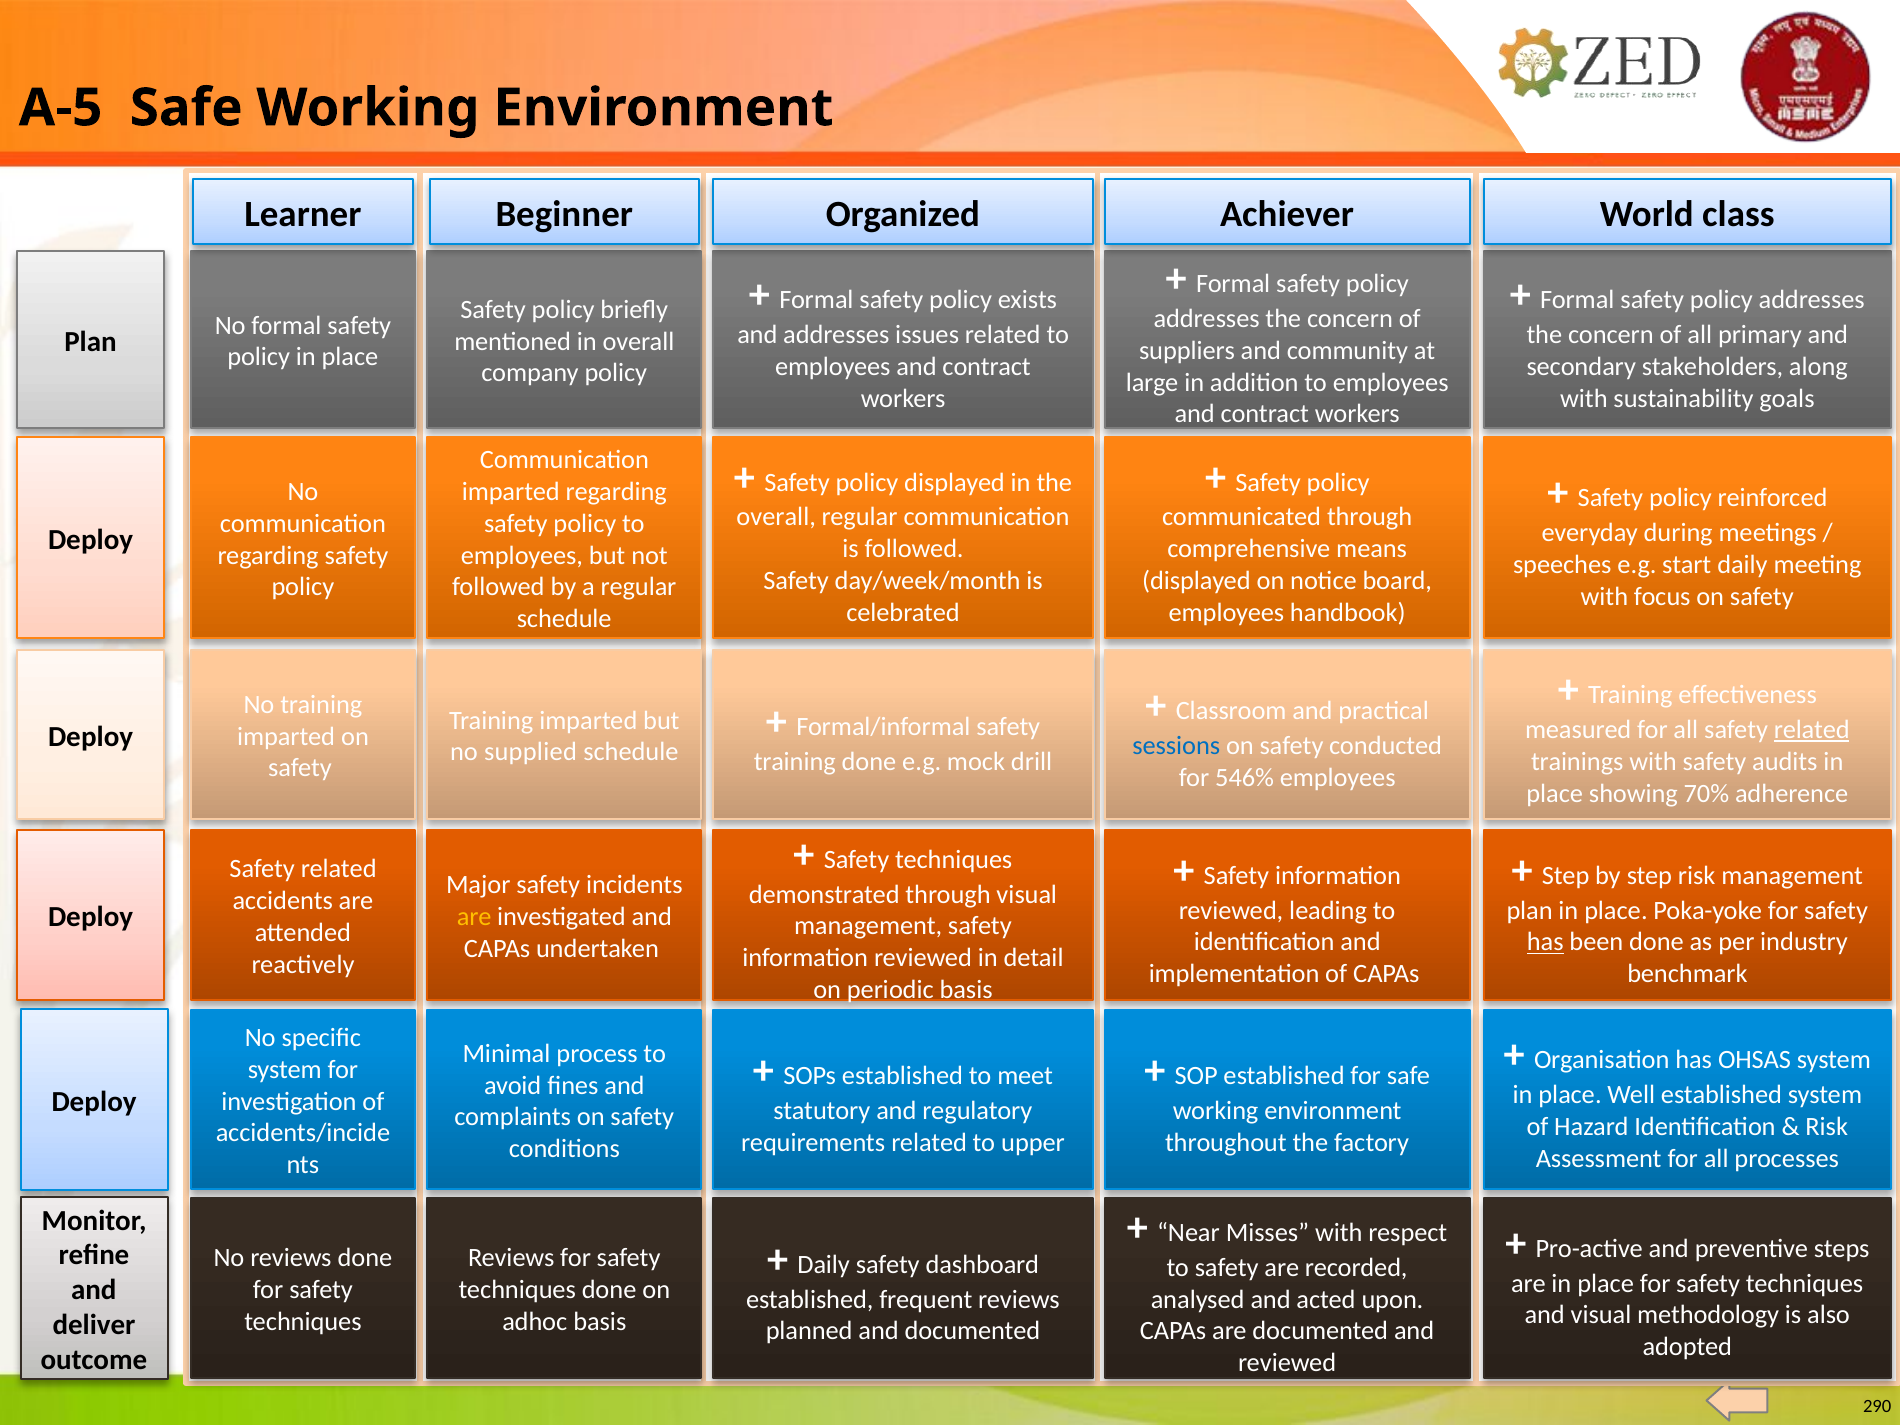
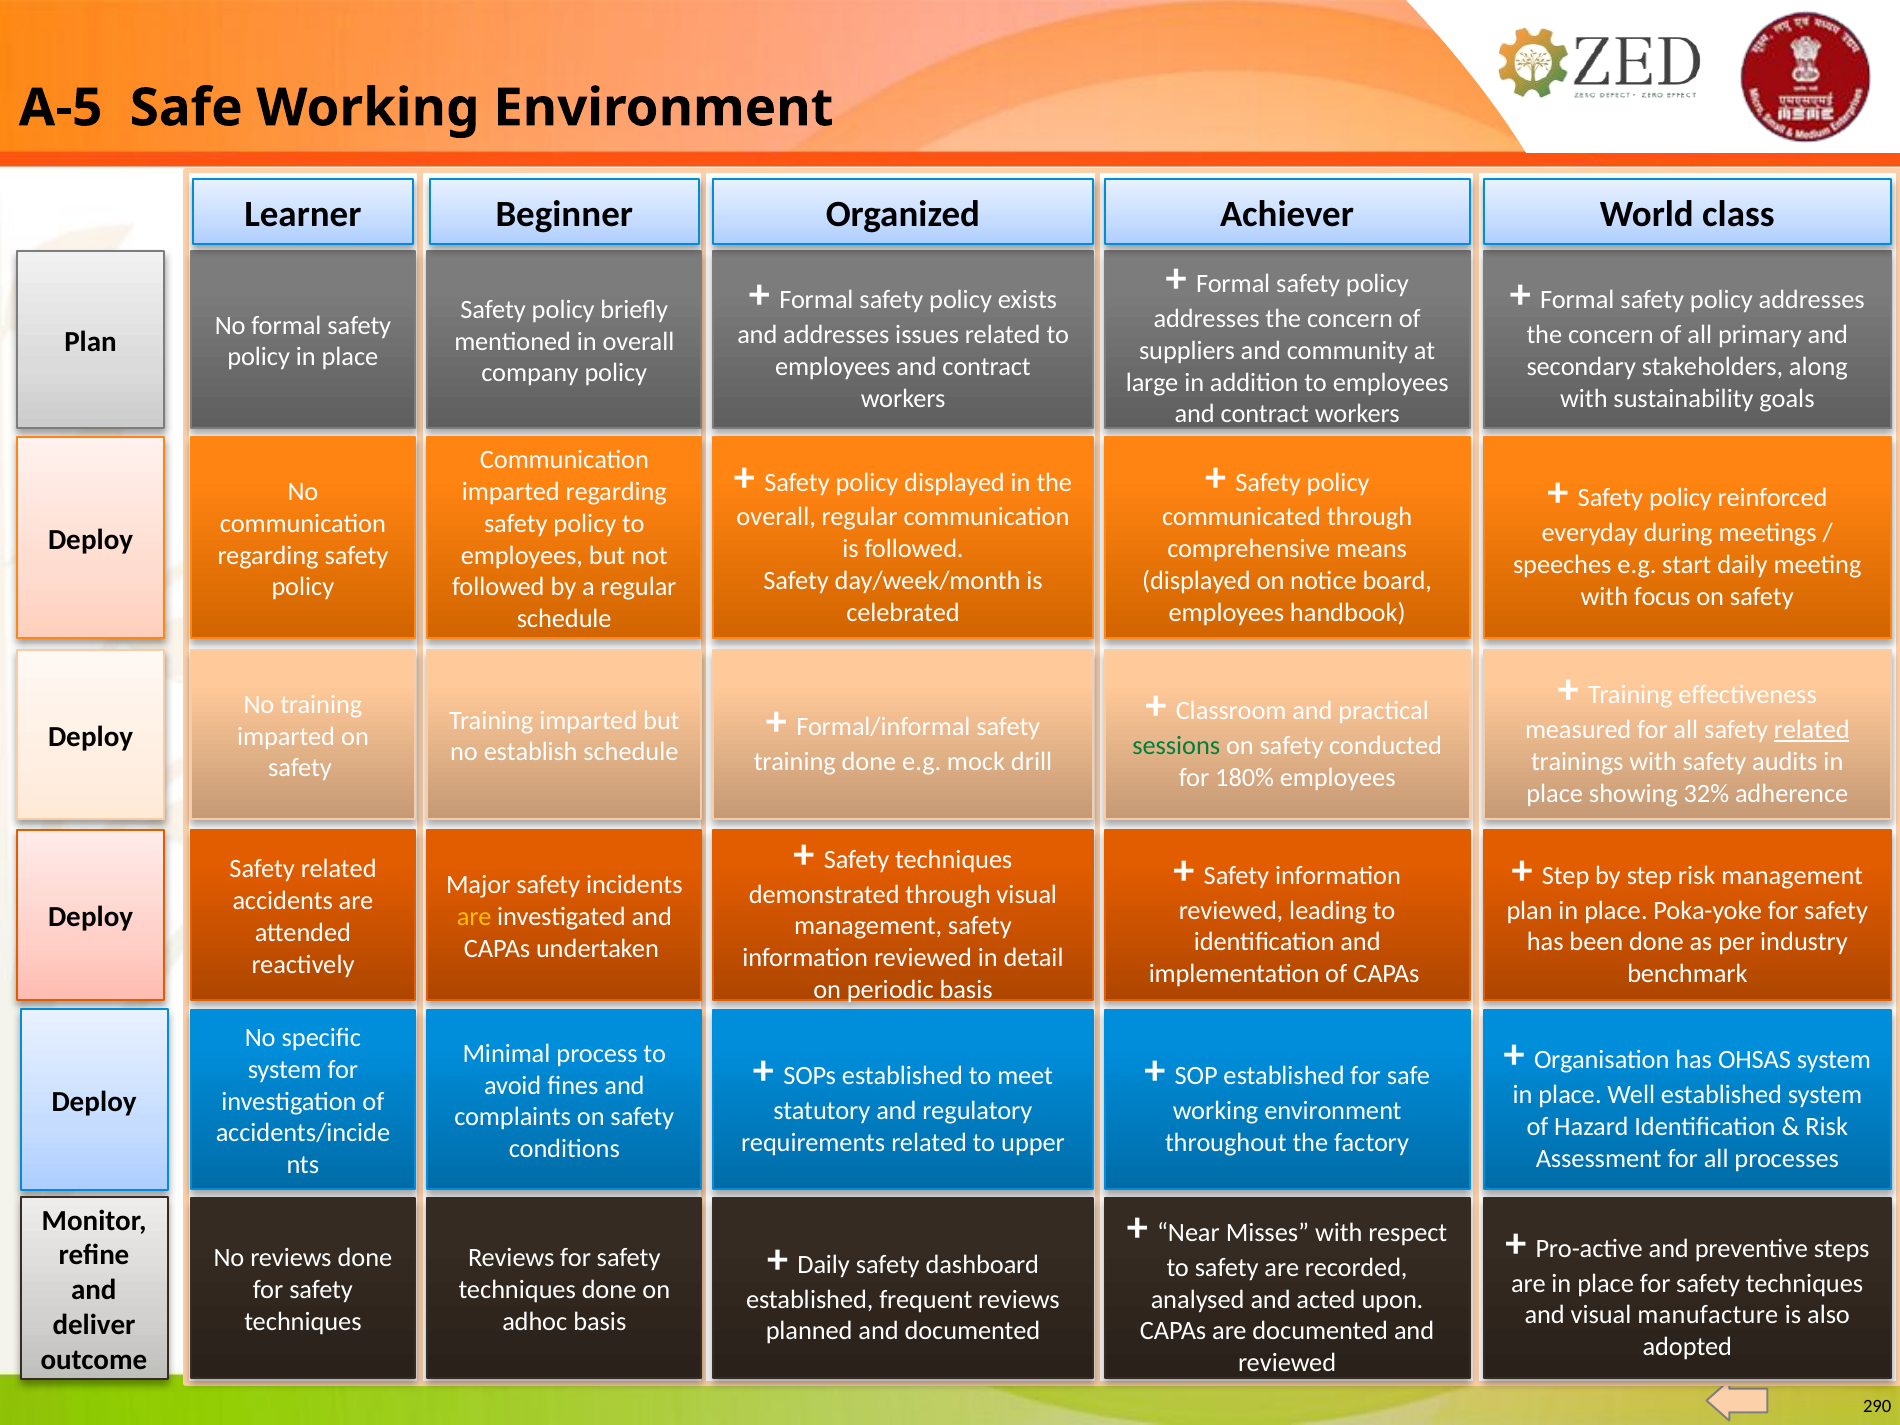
sessions colour: blue -> green
supplied: supplied -> establish
546%: 546% -> 180%
70%: 70% -> 32%
has at (1545, 942) underline: present -> none
methodology: methodology -> manufacture
